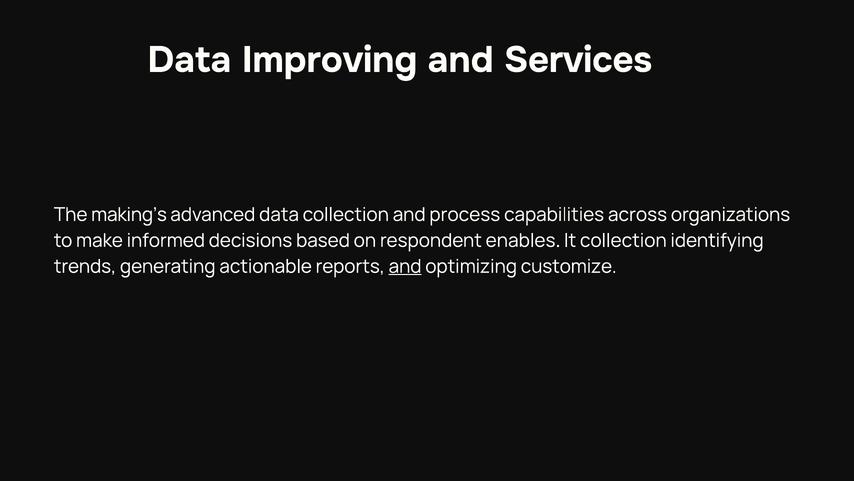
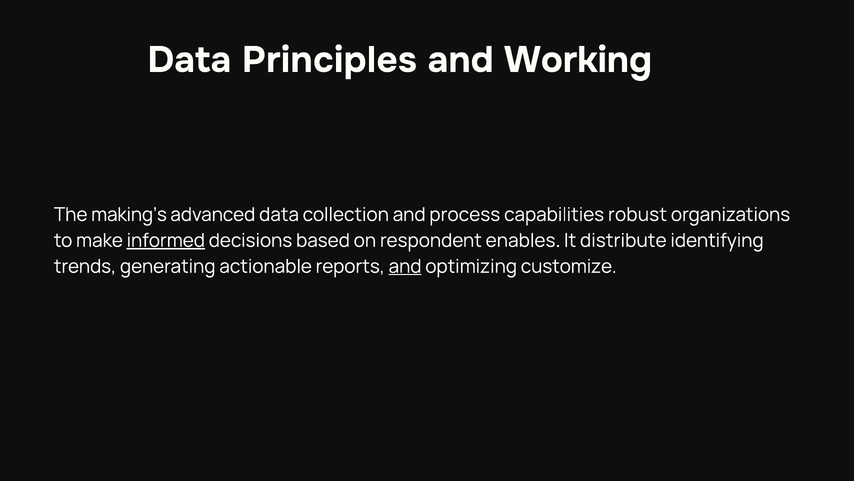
Improving: Improving -> Principles
Services: Services -> Working
across: across -> robust
informed underline: none -> present
It collection: collection -> distribute
